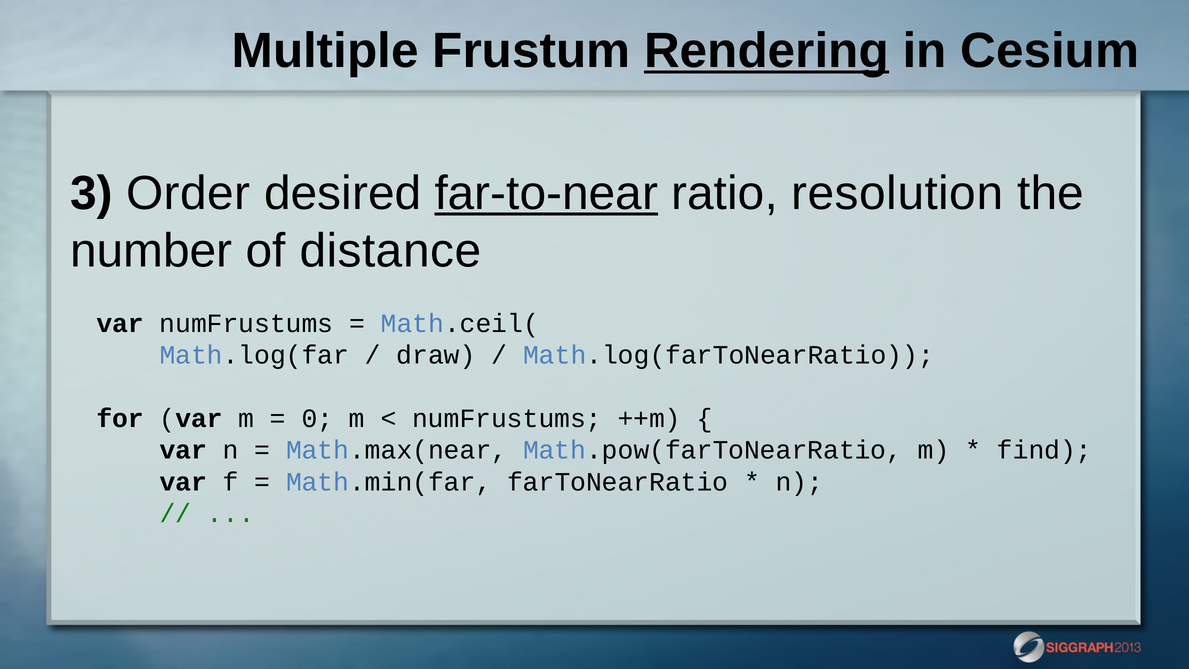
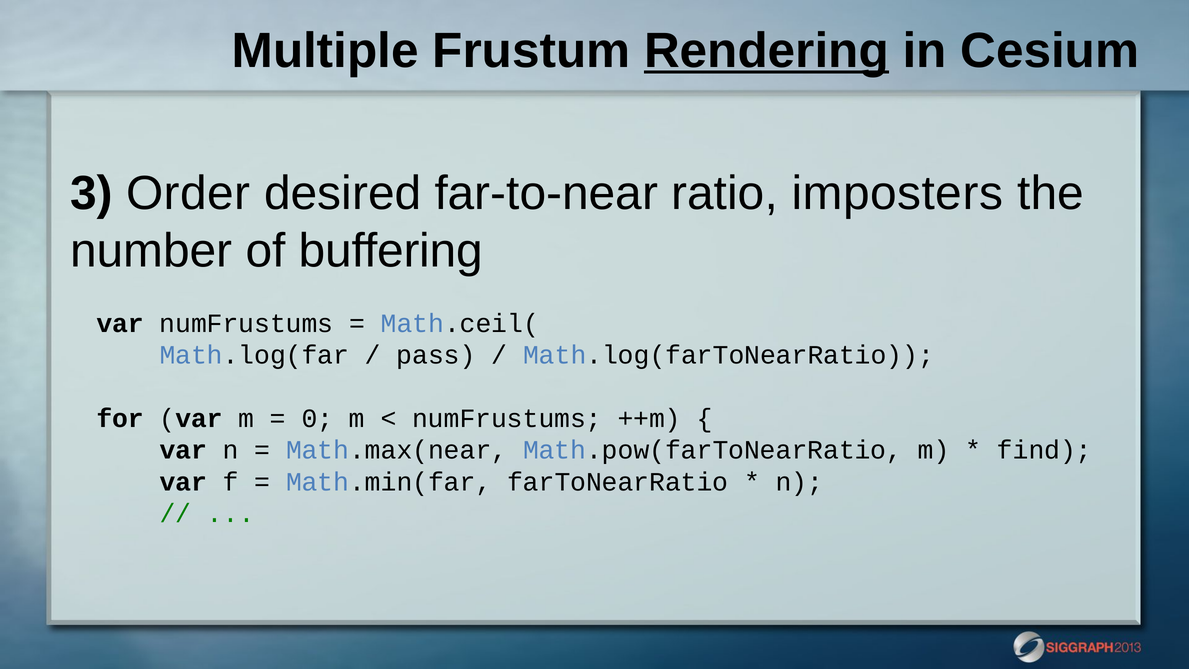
far-to-near underline: present -> none
resolution: resolution -> imposters
distance: distance -> buffering
draw: draw -> pass
